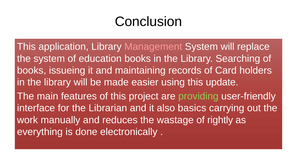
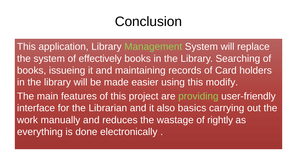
Management colour: pink -> light green
education: education -> effectively
update: update -> modify
